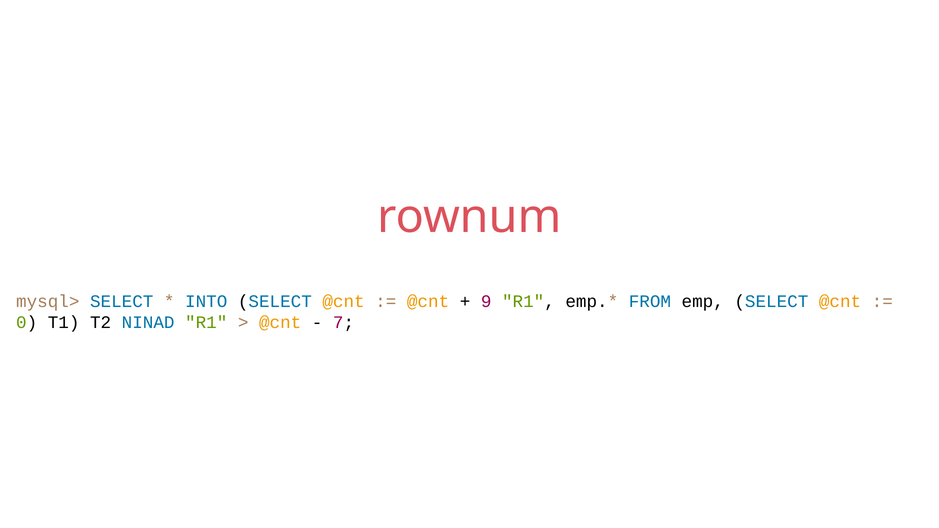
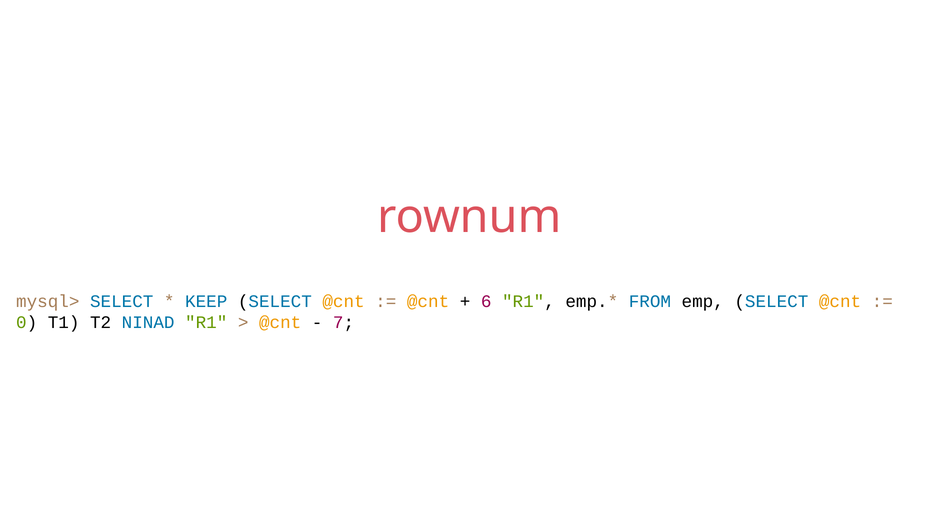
INTO: INTO -> KEEP
9: 9 -> 6
